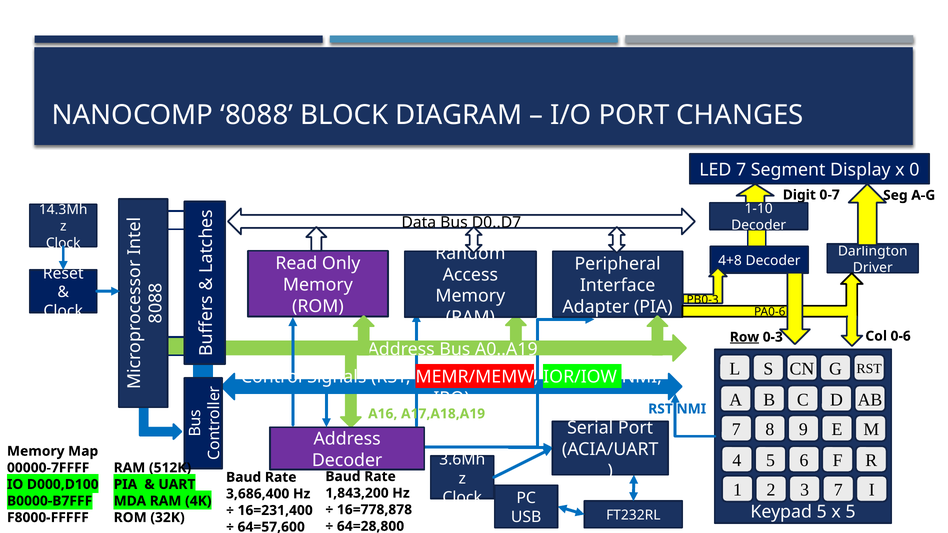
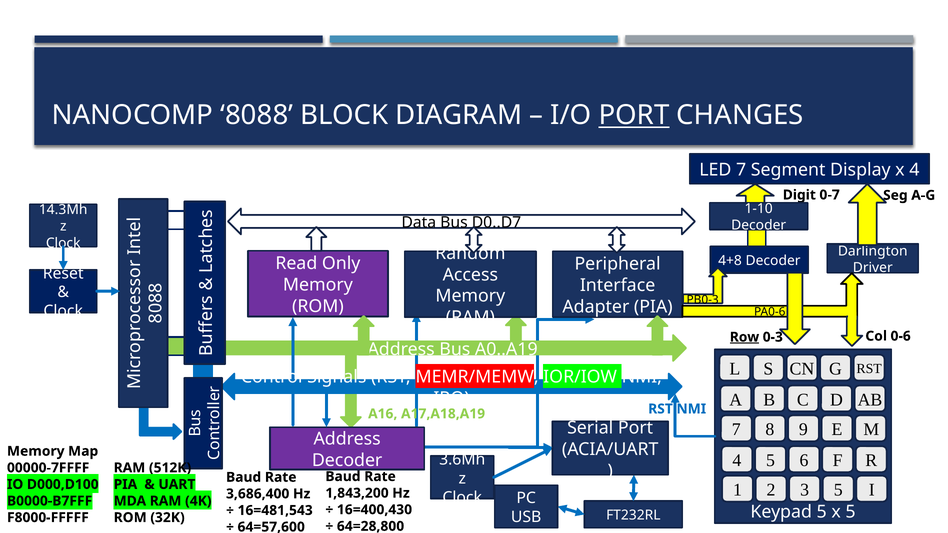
PORT at (634, 115) underline: none -> present
x 0: 0 -> 4
3 7: 7 -> 5
16=778,878: 16=778,878 -> 16=400,430
16=231,400: 16=231,400 -> 16=481,543
